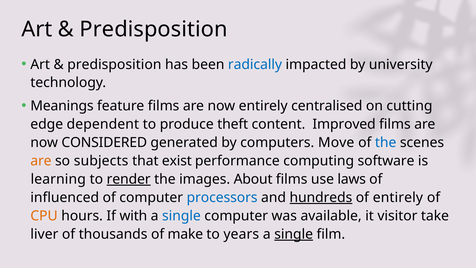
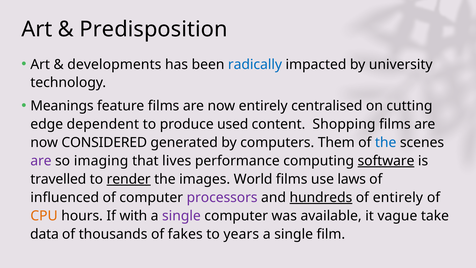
predisposition at (114, 64): predisposition -> developments
theft: theft -> used
Improved: Improved -> Shopping
Move: Move -> Them
are at (41, 161) colour: orange -> purple
subjects: subjects -> imaging
exist: exist -> lives
software underline: none -> present
learning: learning -> travelled
About: About -> World
processors colour: blue -> purple
single at (181, 216) colour: blue -> purple
visitor: visitor -> vague
liver: liver -> data
make: make -> fakes
single at (294, 234) underline: present -> none
